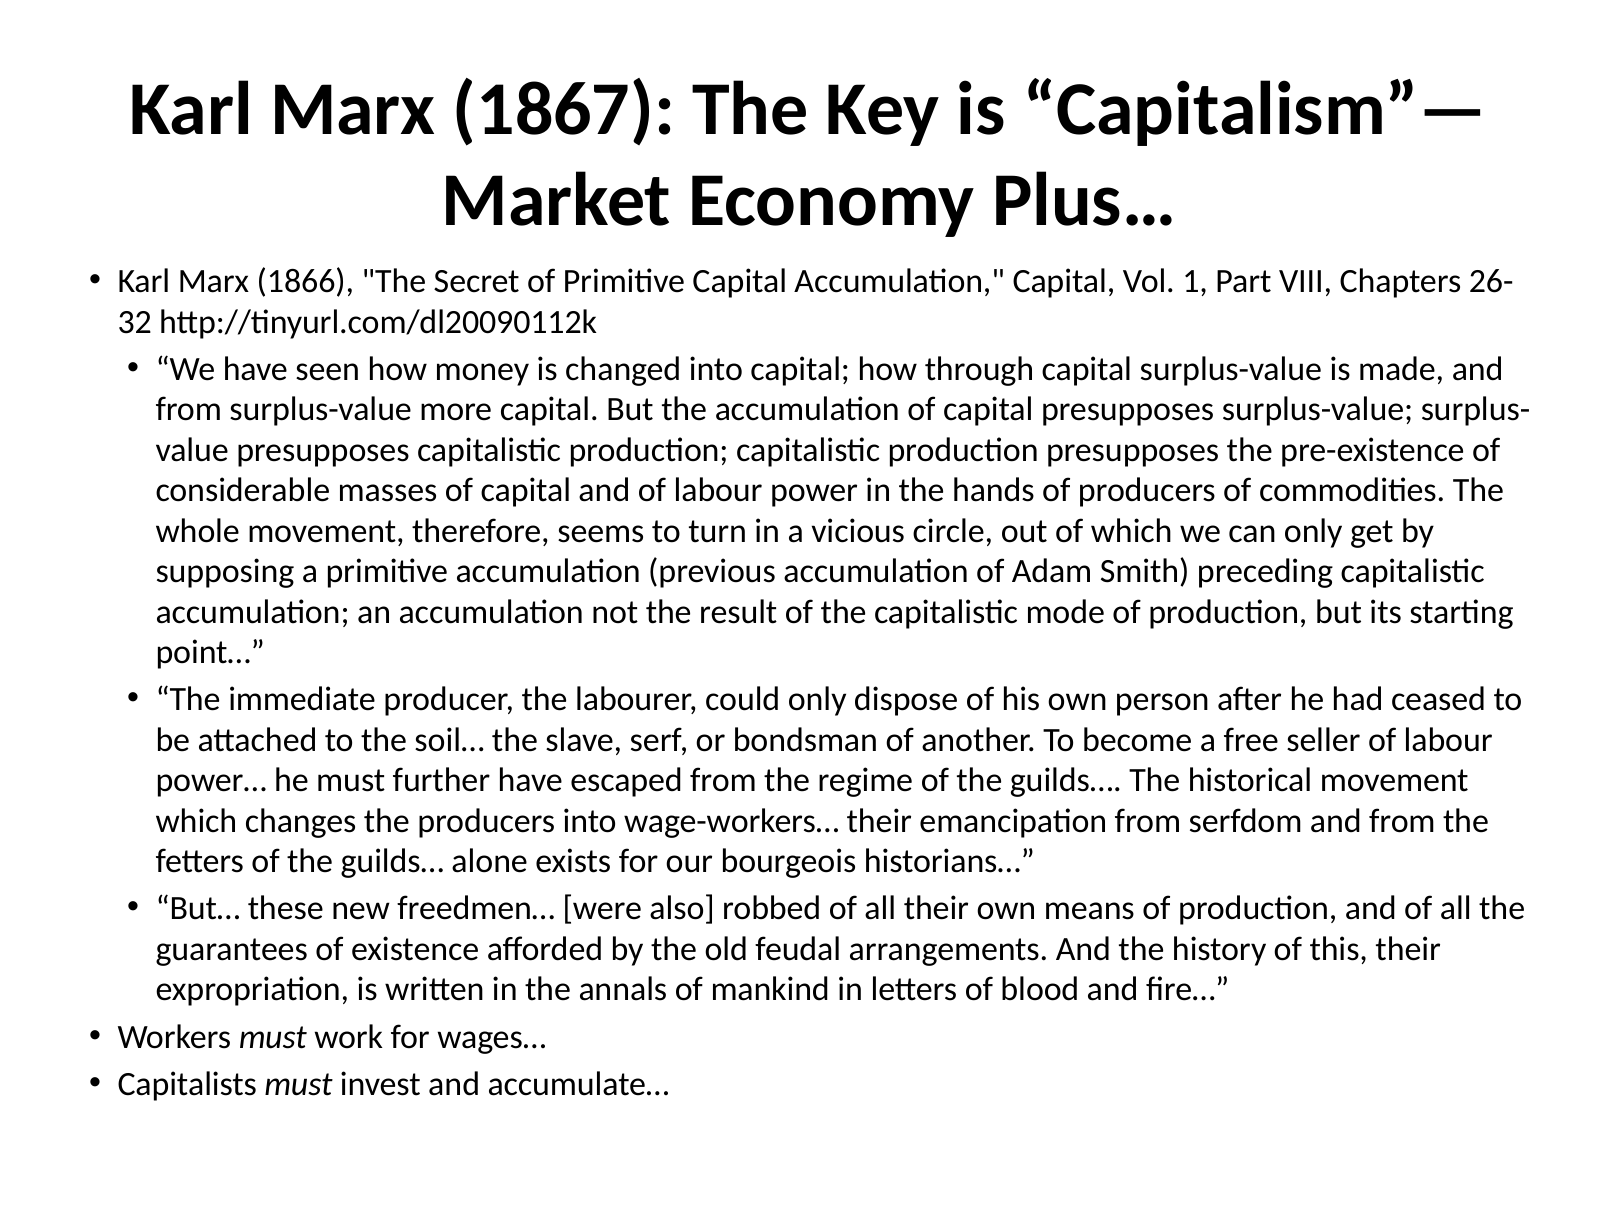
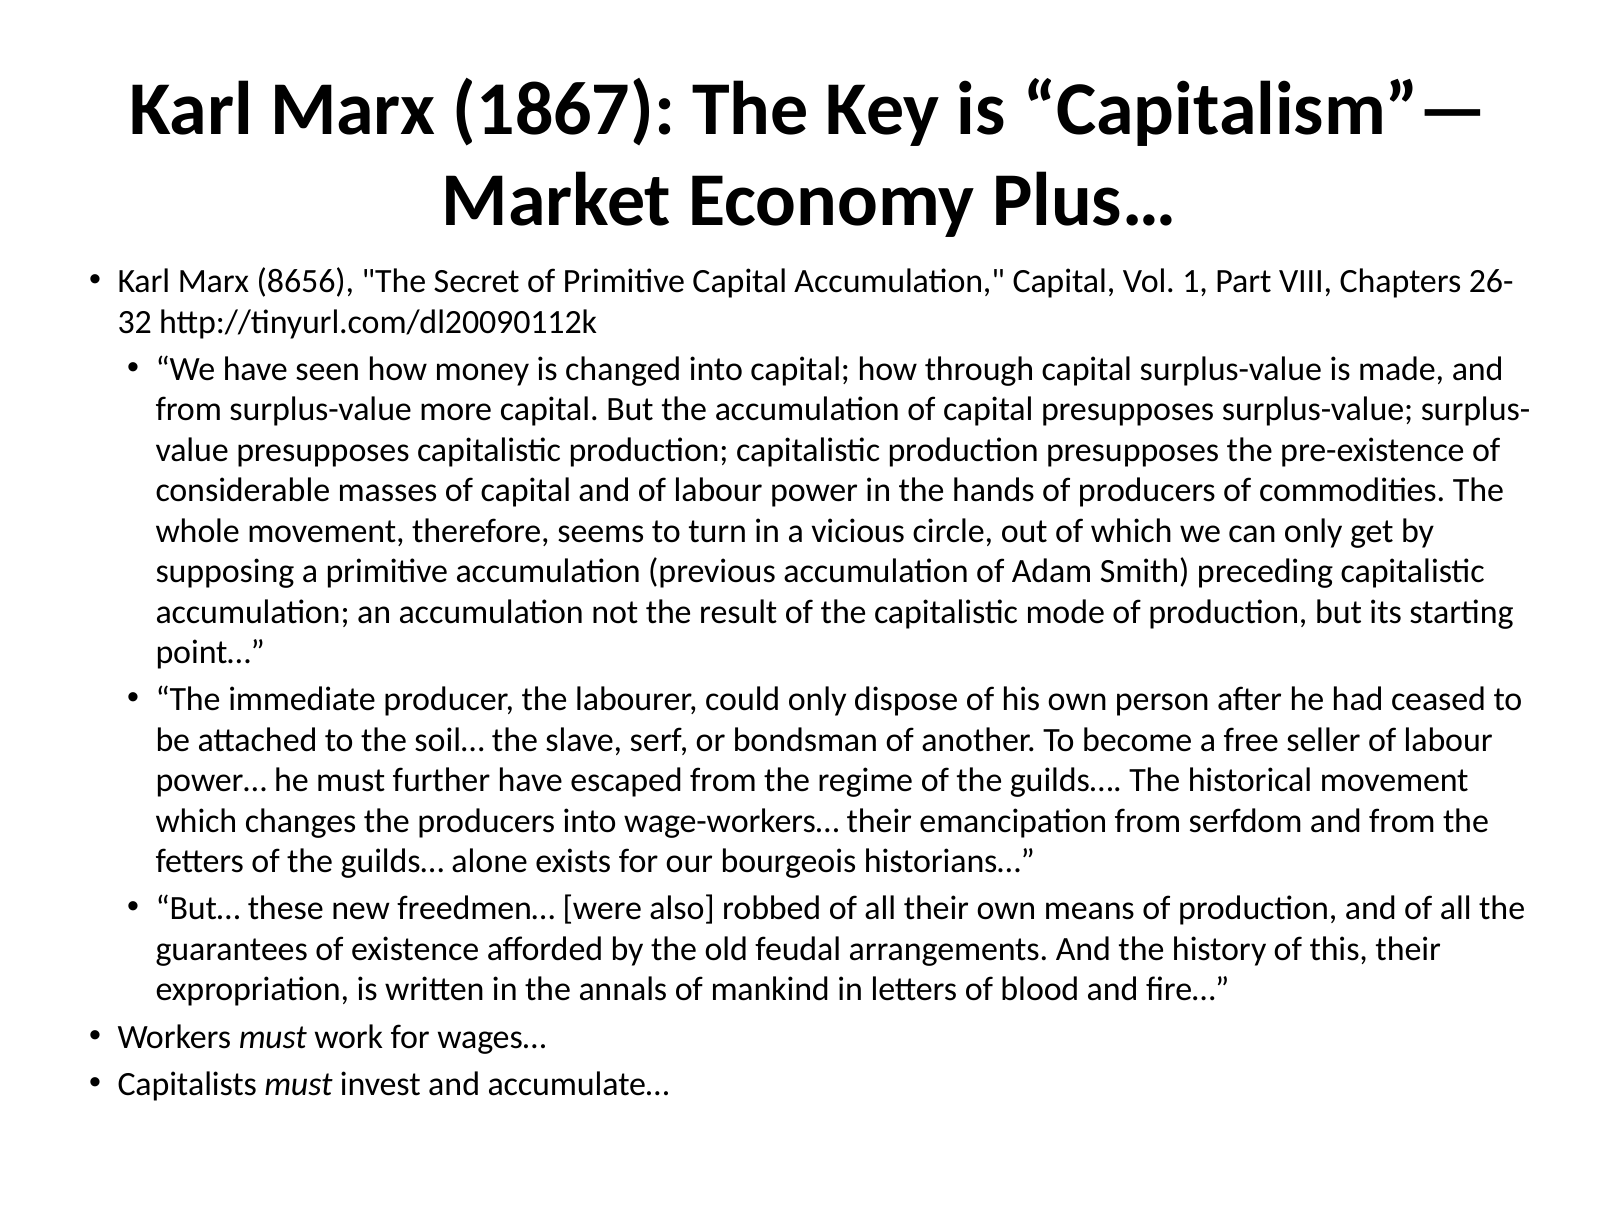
1866: 1866 -> 8656
